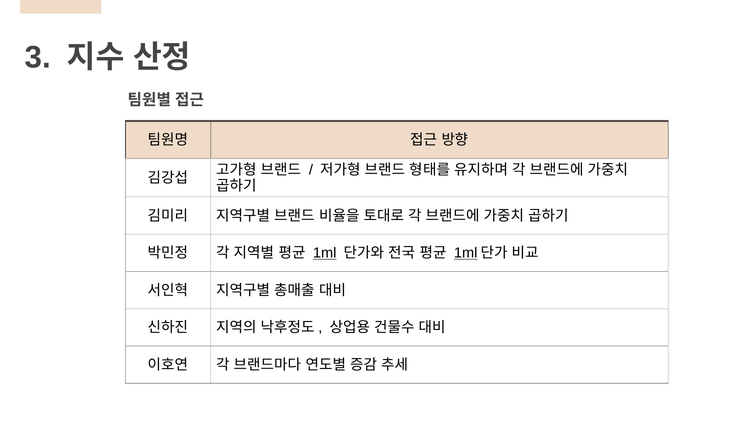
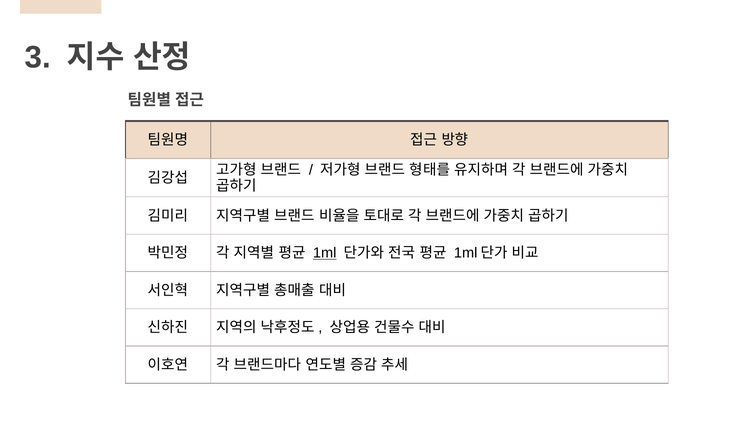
1ml at (466, 253) underline: present -> none
